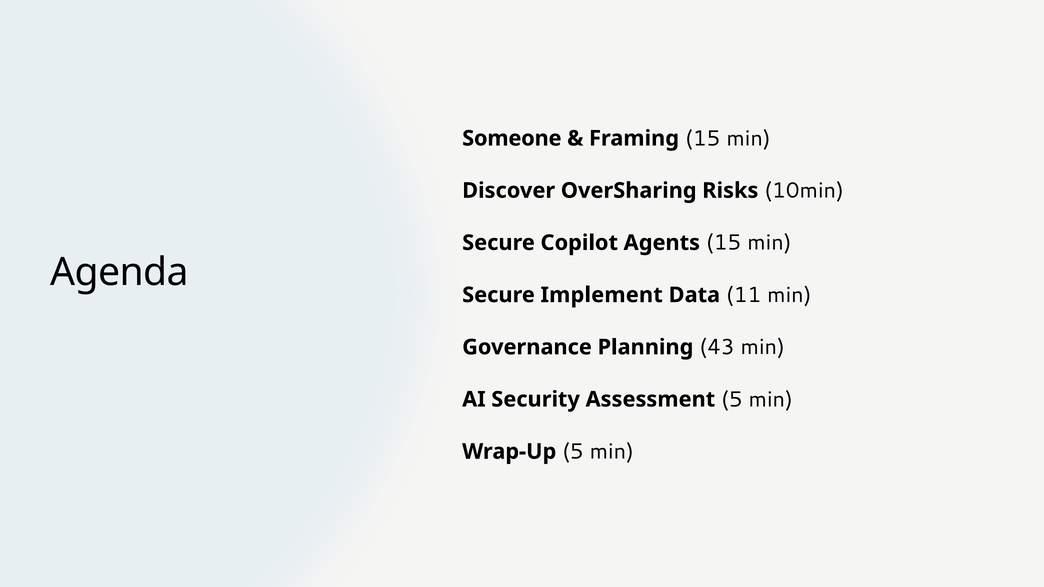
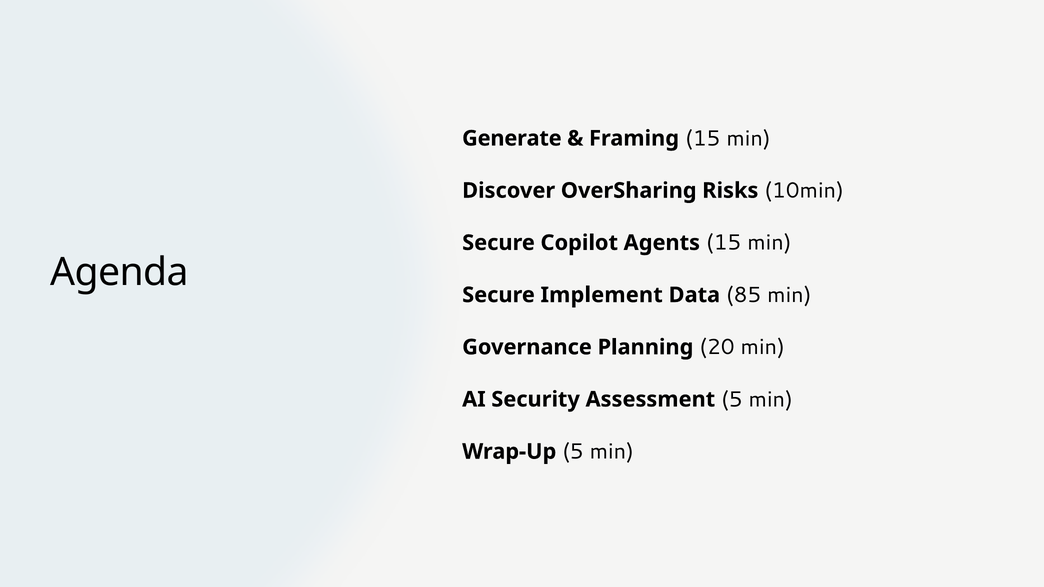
Someone: Someone -> Generate
11: 11 -> 85
43: 43 -> 20
